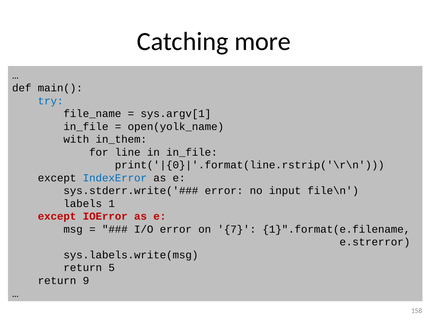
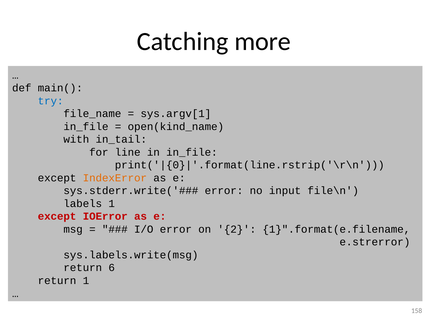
open(yolk_name: open(yolk_name -> open(kind_name
in_them: in_them -> in_tail
IndexError colour: blue -> orange
7: 7 -> 2
5: 5 -> 6
return 9: 9 -> 1
